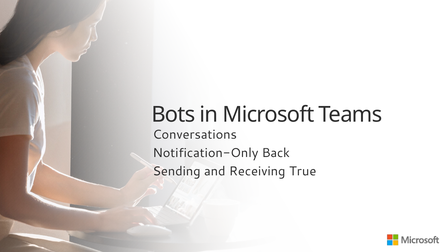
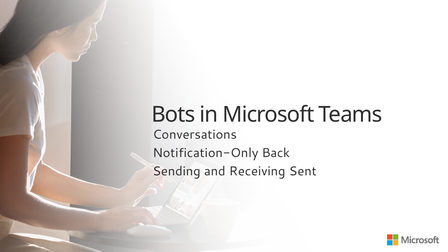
True: True -> Sent
